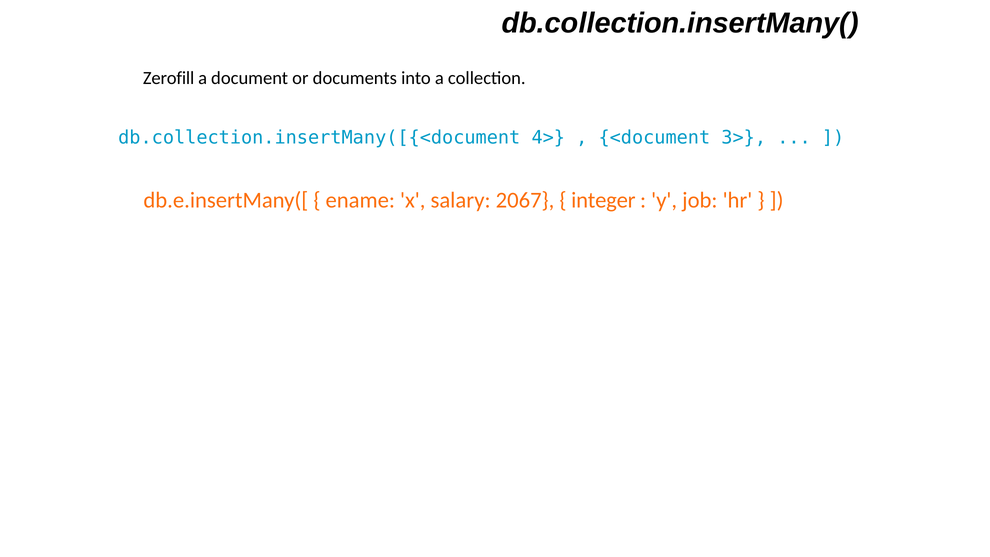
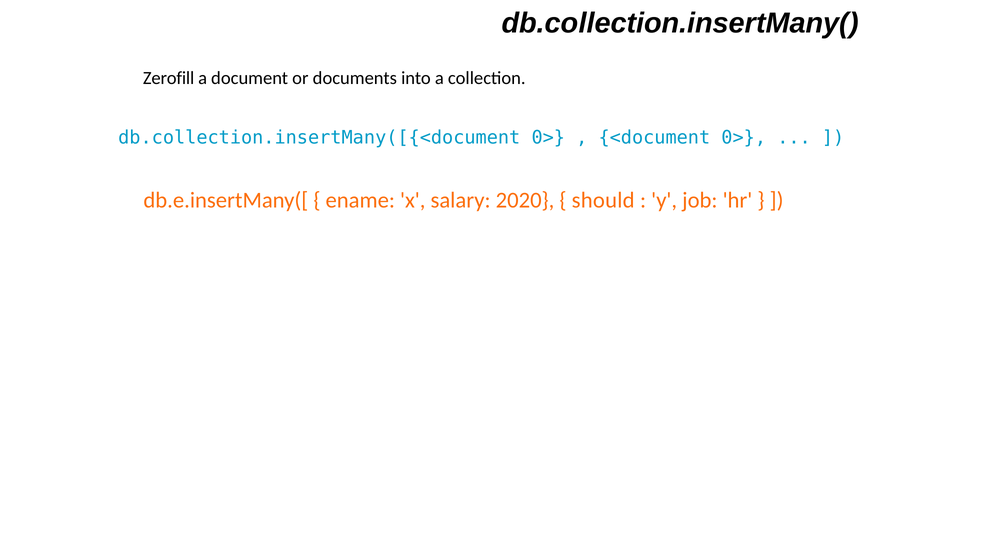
db.collection.insertMany([{<document 4>: 4> -> 0>
<document 3>: 3> -> 0>
2067: 2067 -> 2020
integer: integer -> should
